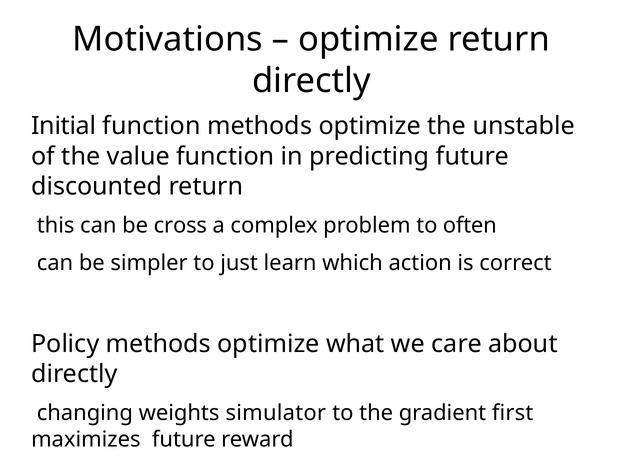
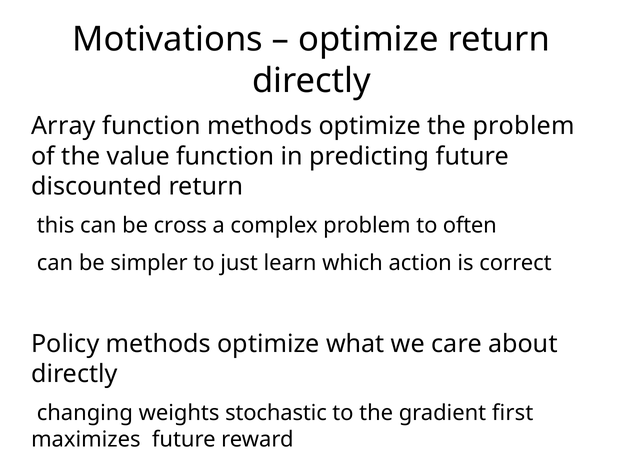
Initial: Initial -> Array
the unstable: unstable -> problem
simulator: simulator -> stochastic
